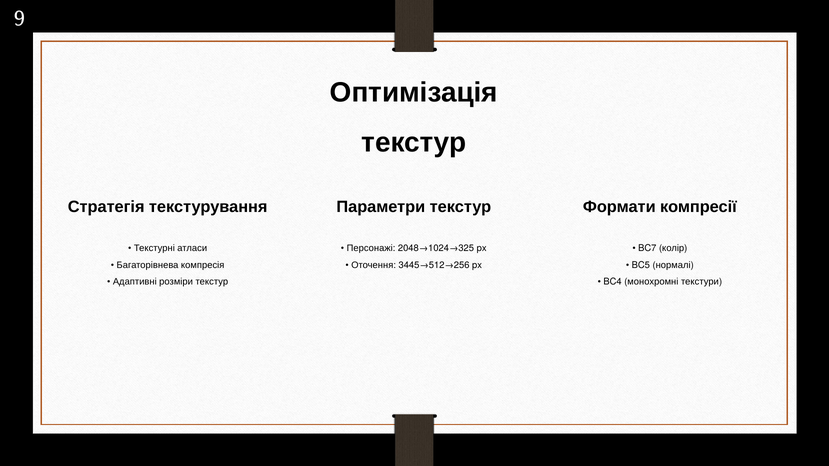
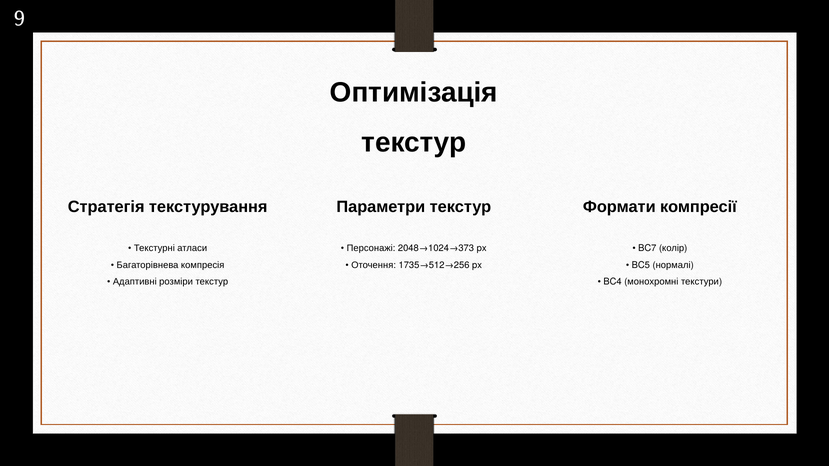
2048→1024→325: 2048→1024→325 -> 2048→1024→373
3445→512→256: 3445→512→256 -> 1735→512→256
